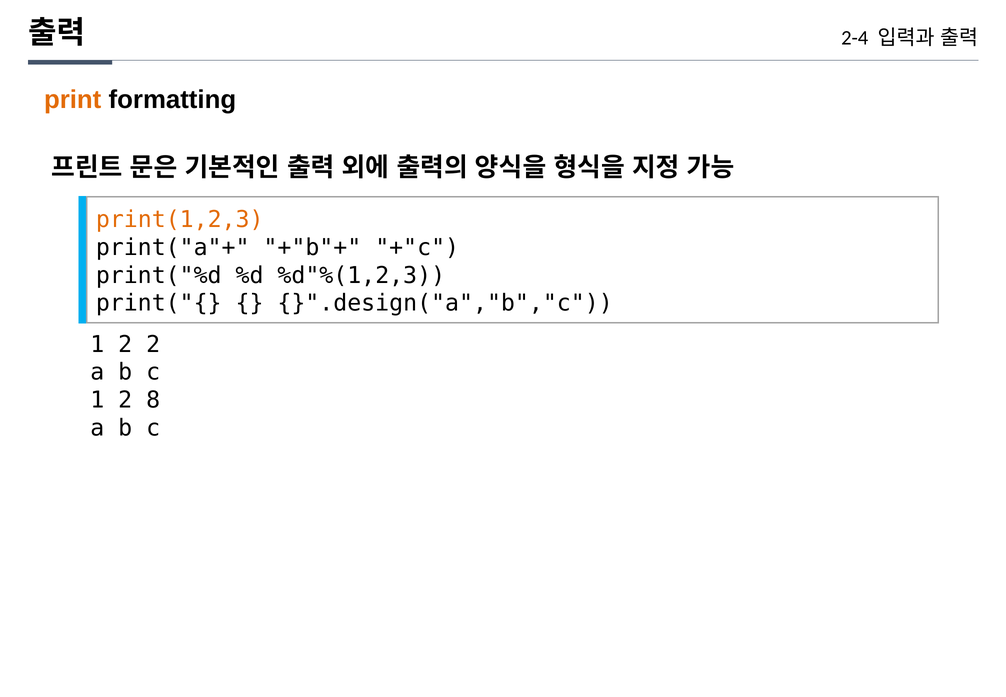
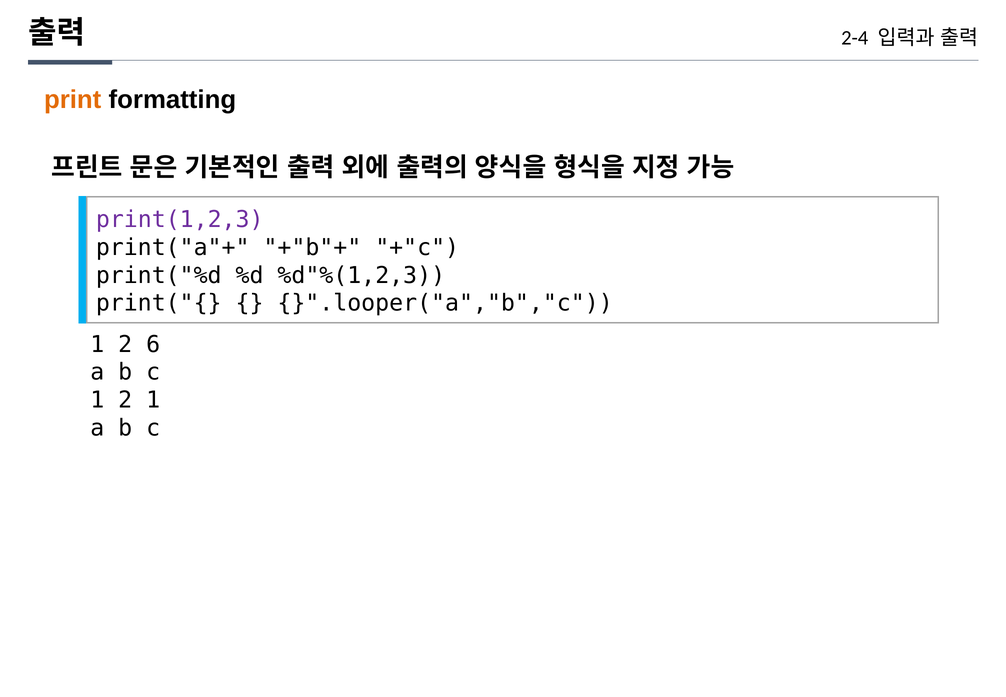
print(1,2,3 colour: orange -> purple
}".design("a","b","c: }".design("a","b","c -> }".looper("a","b","c
2 2: 2 -> 6
2 8: 8 -> 1
